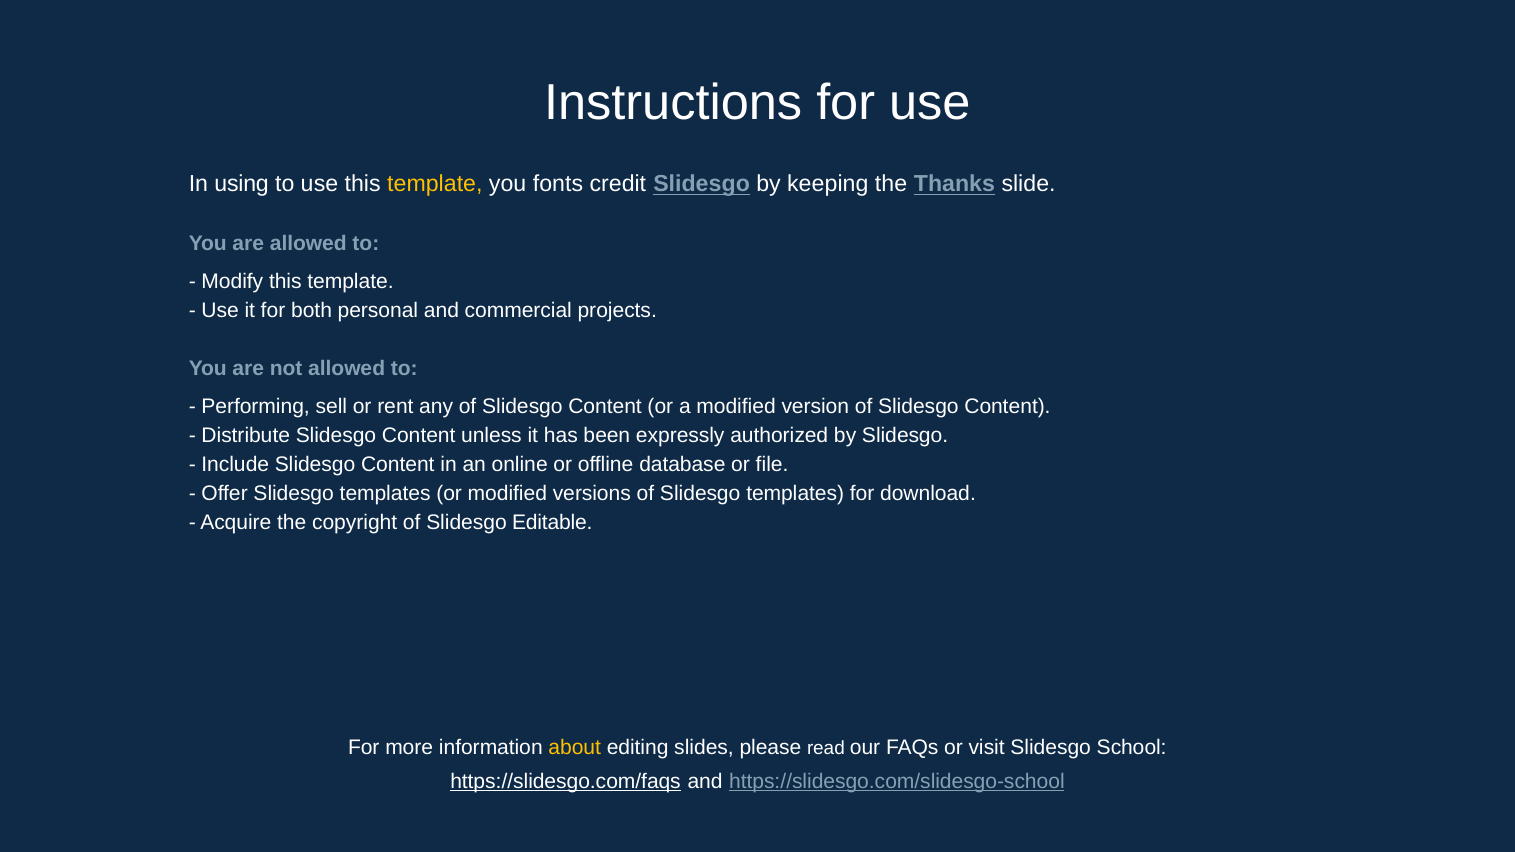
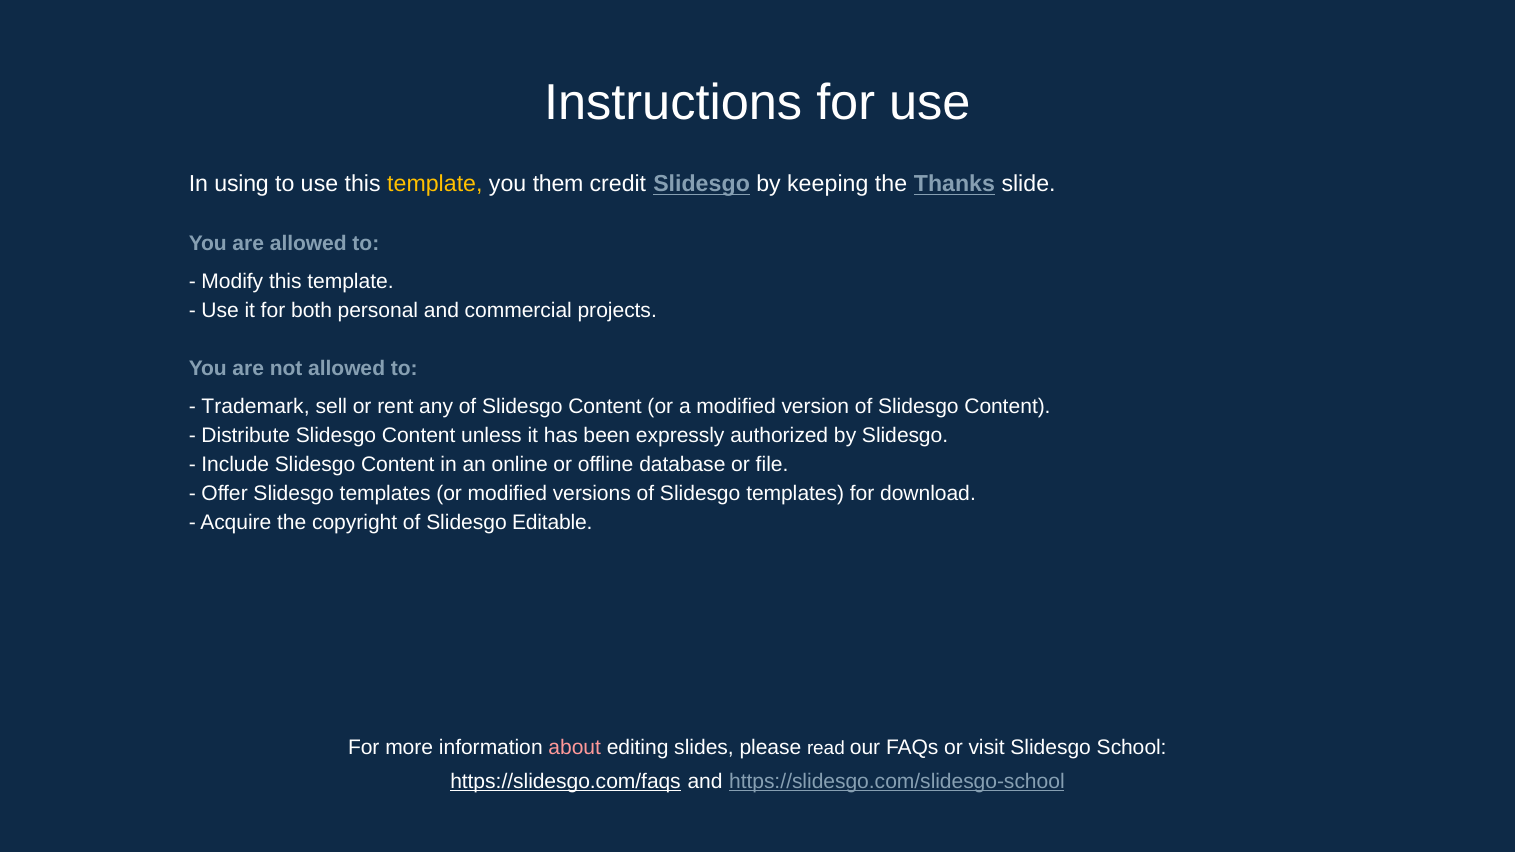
fonts: fonts -> them
Performing: Performing -> Trademark
about colour: yellow -> pink
